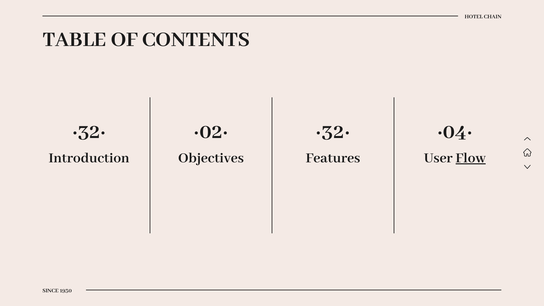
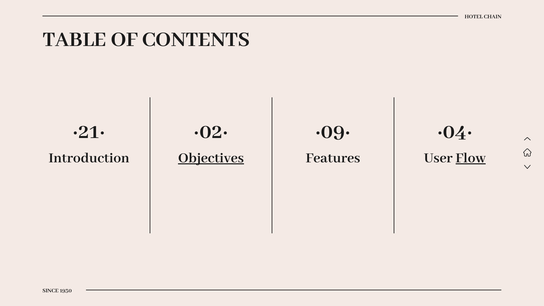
·32· at (89, 131): ·32· -> ·21·
·32· at (333, 131): ·32· -> ·09·
Objectives underline: none -> present
